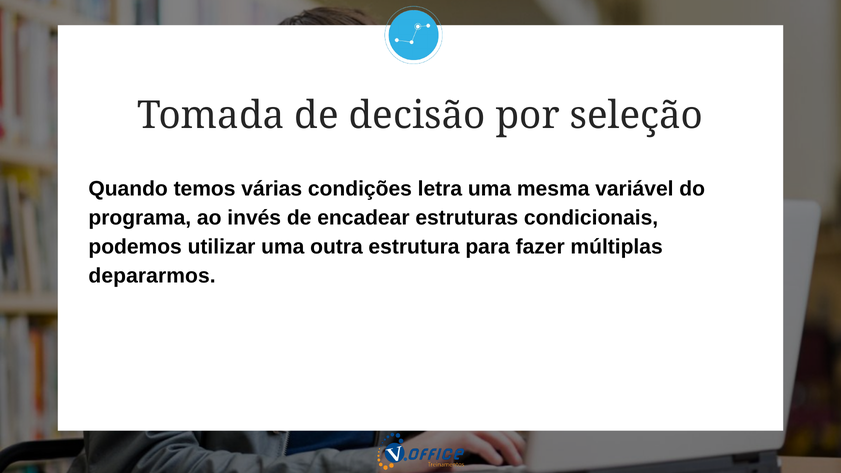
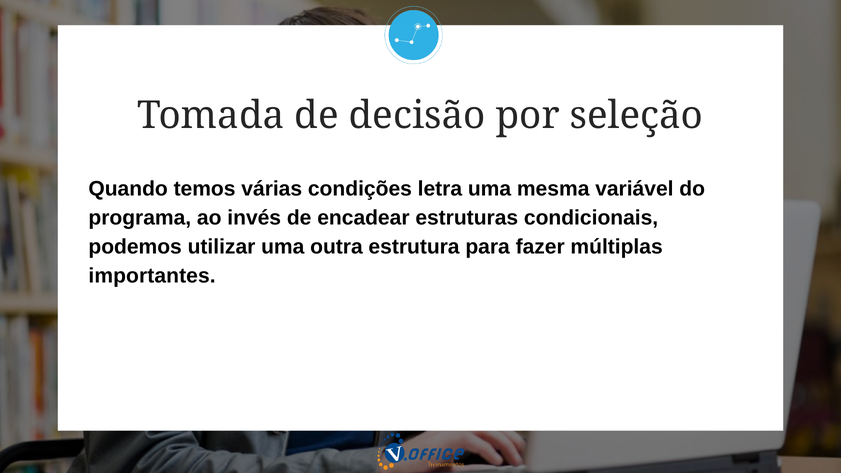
depararmos: depararmos -> importantes
